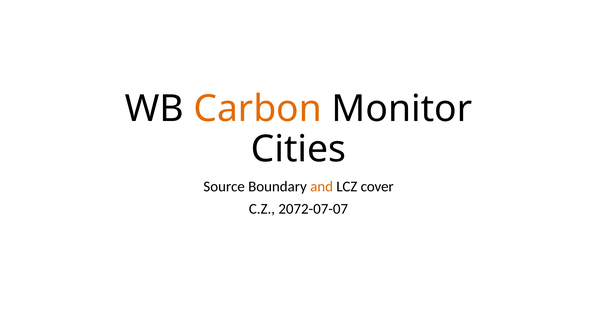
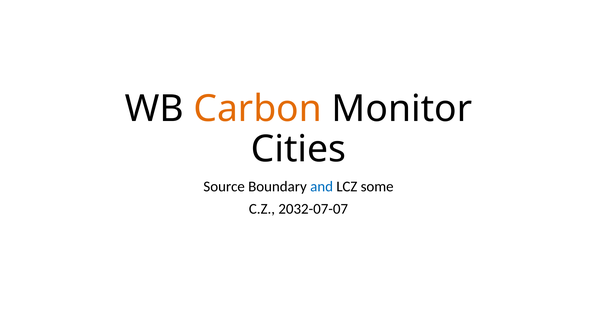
and colour: orange -> blue
cover: cover -> some
2072-07-07: 2072-07-07 -> 2032-07-07
